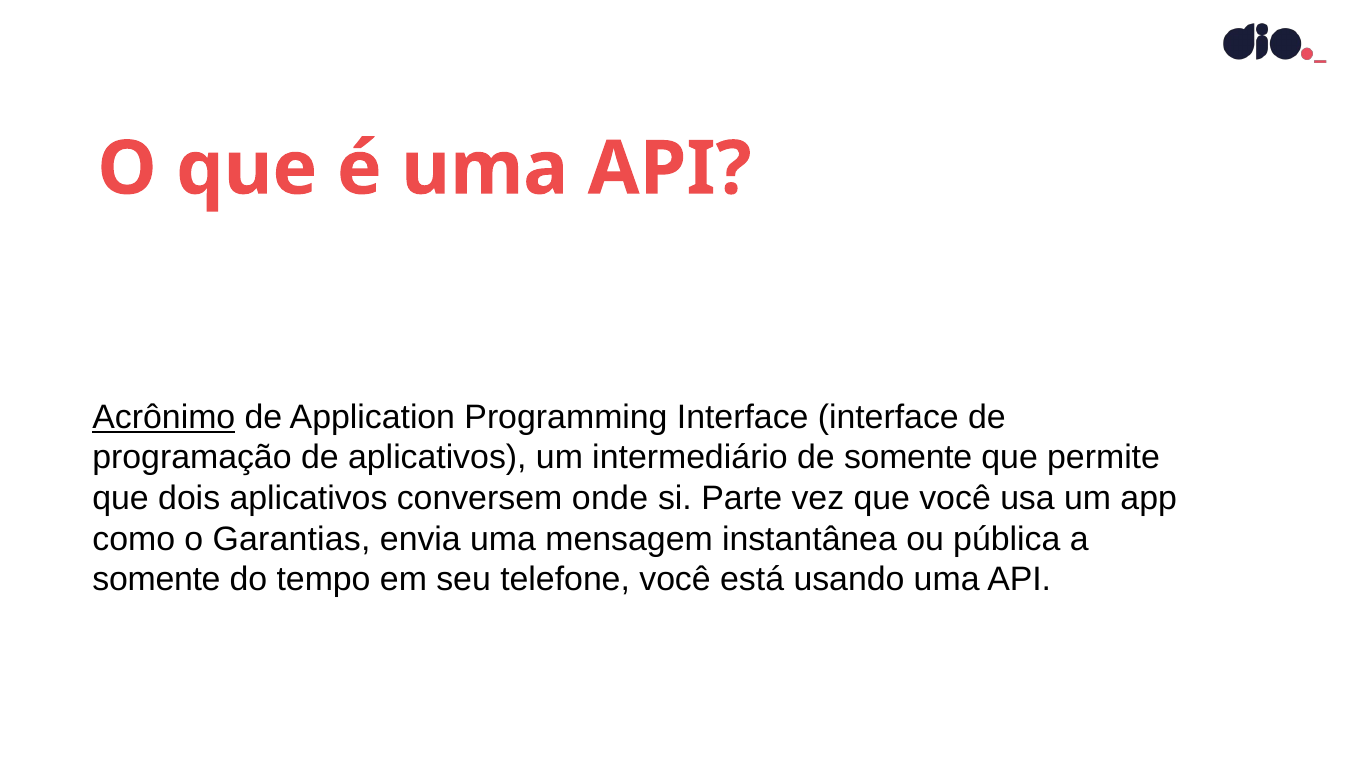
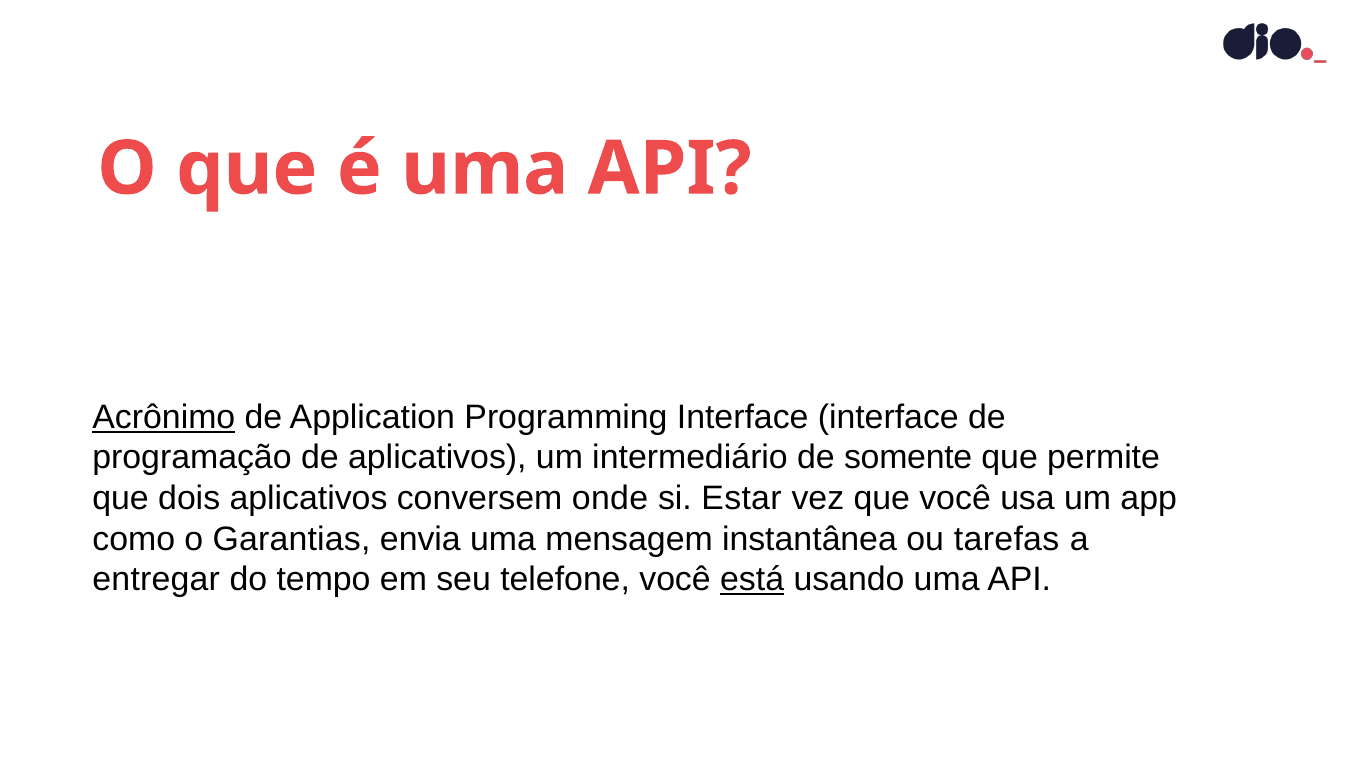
Parte: Parte -> Estar
pública: pública -> tarefas
somente at (156, 579): somente -> entregar
está underline: none -> present
